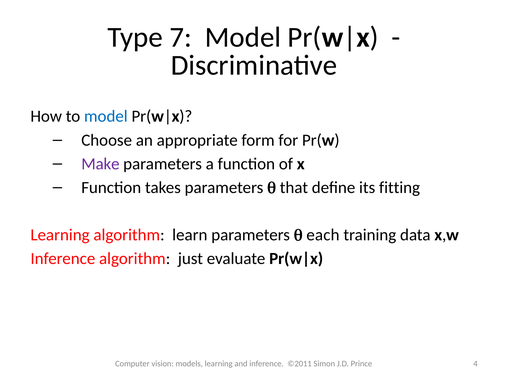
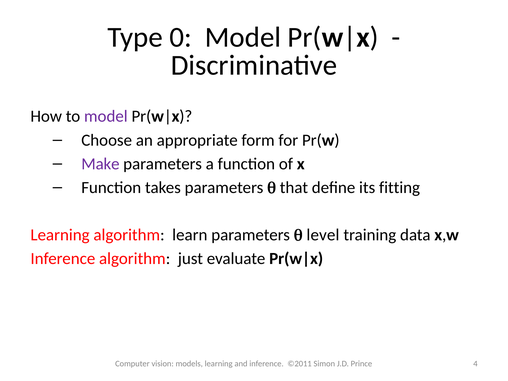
7: 7 -> 0
model at (106, 116) colour: blue -> purple
each: each -> level
